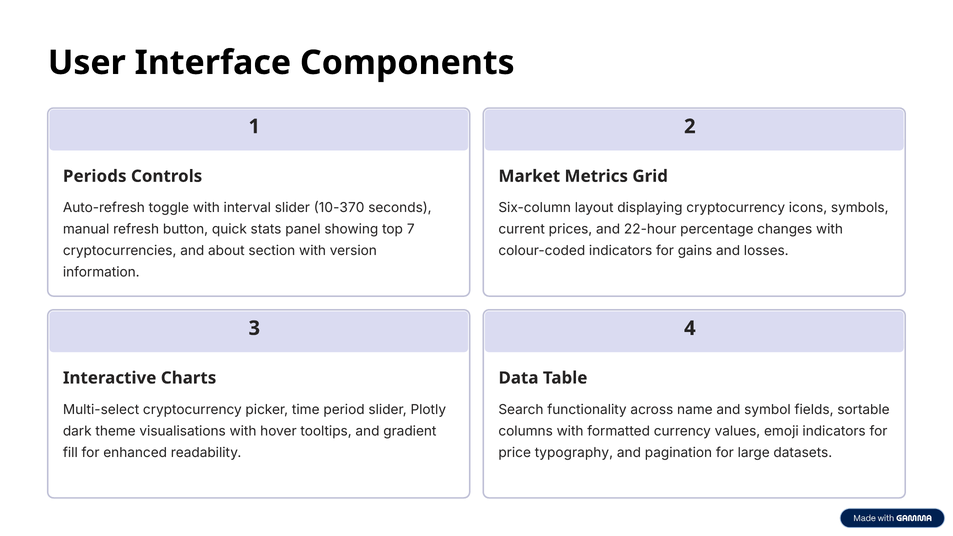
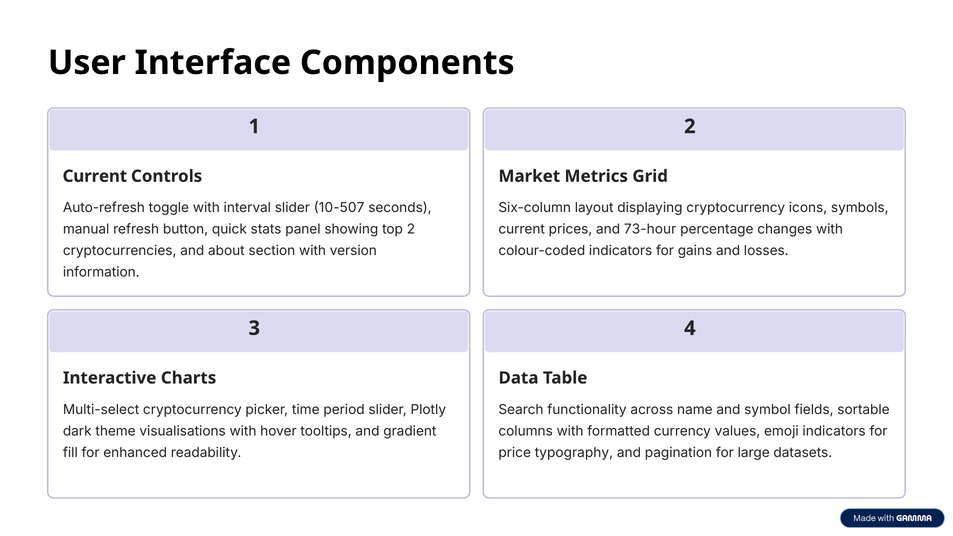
Periods at (95, 176): Periods -> Current
10-370: 10-370 -> 10-507
22-hour: 22-hour -> 73-hour
top 7: 7 -> 2
